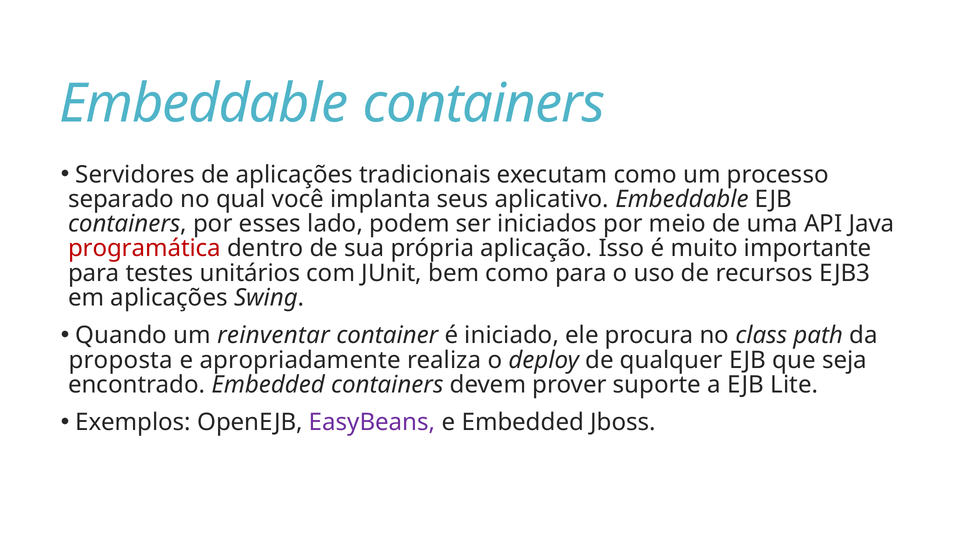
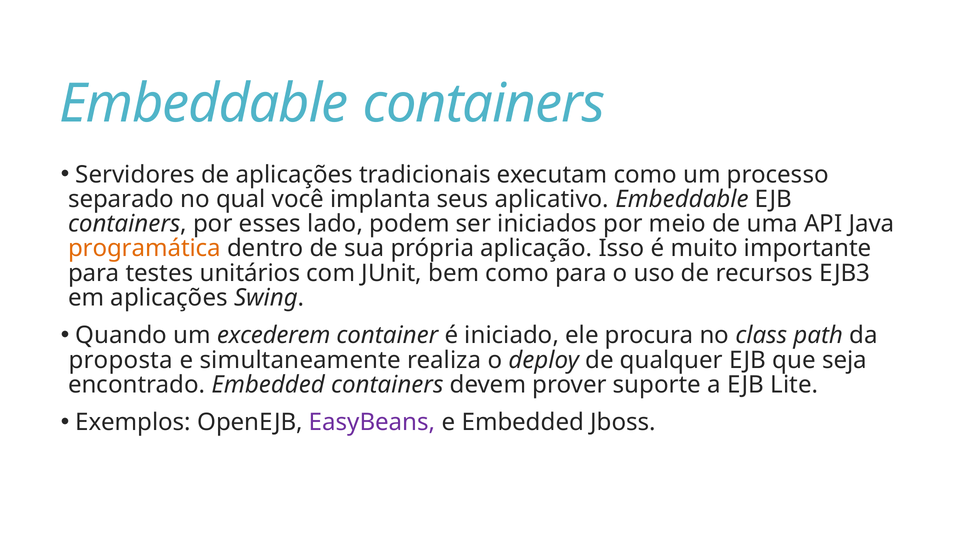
programática colour: red -> orange
reinventar: reinventar -> excederem
apropriadamente: apropriadamente -> simultaneamente
